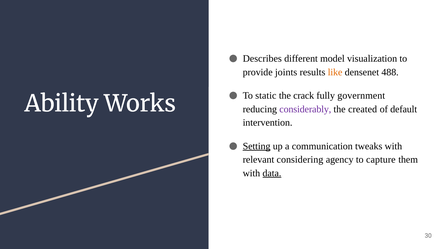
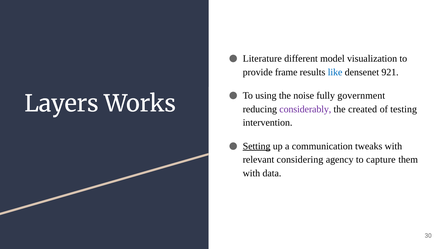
Describes: Describes -> Literature
joints: joints -> frame
like colour: orange -> blue
488: 488 -> 921
static: static -> using
crack: crack -> noise
Ability: Ability -> Layers
default: default -> testing
data underline: present -> none
